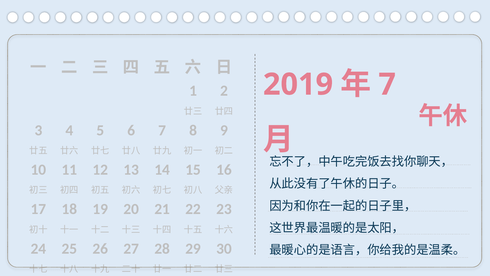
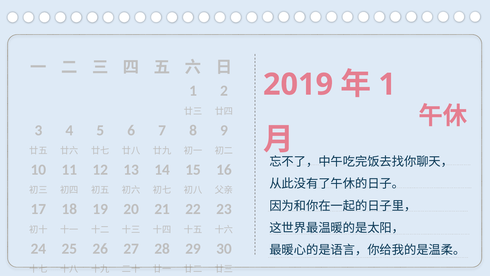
7 at (387, 84): 7 -> 1
